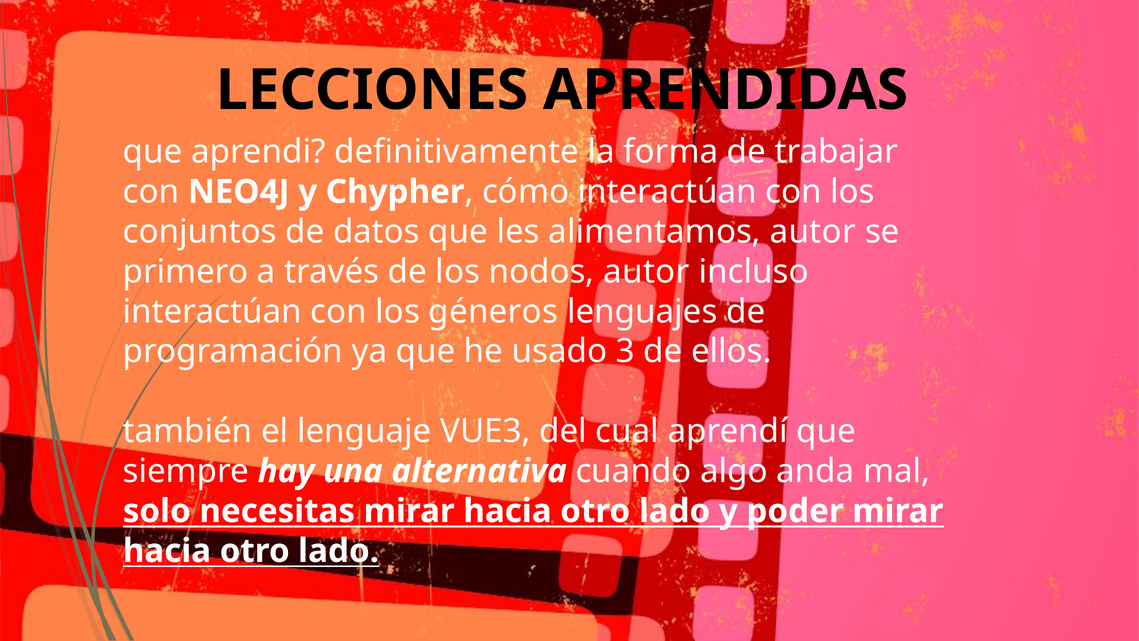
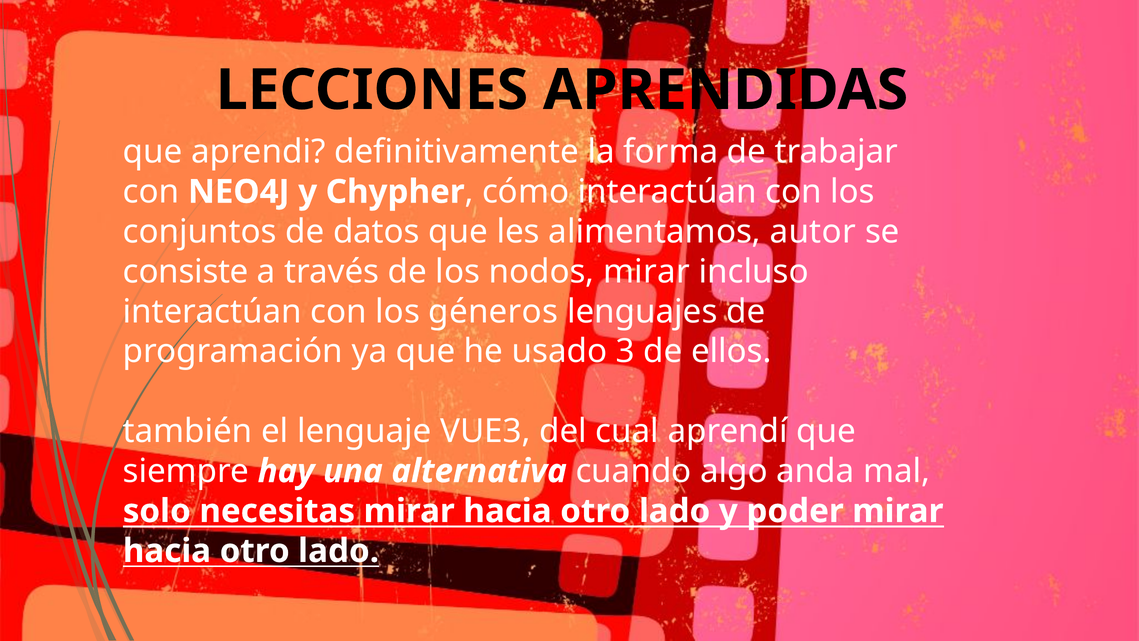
primero: primero -> consiste
nodos autor: autor -> mirar
